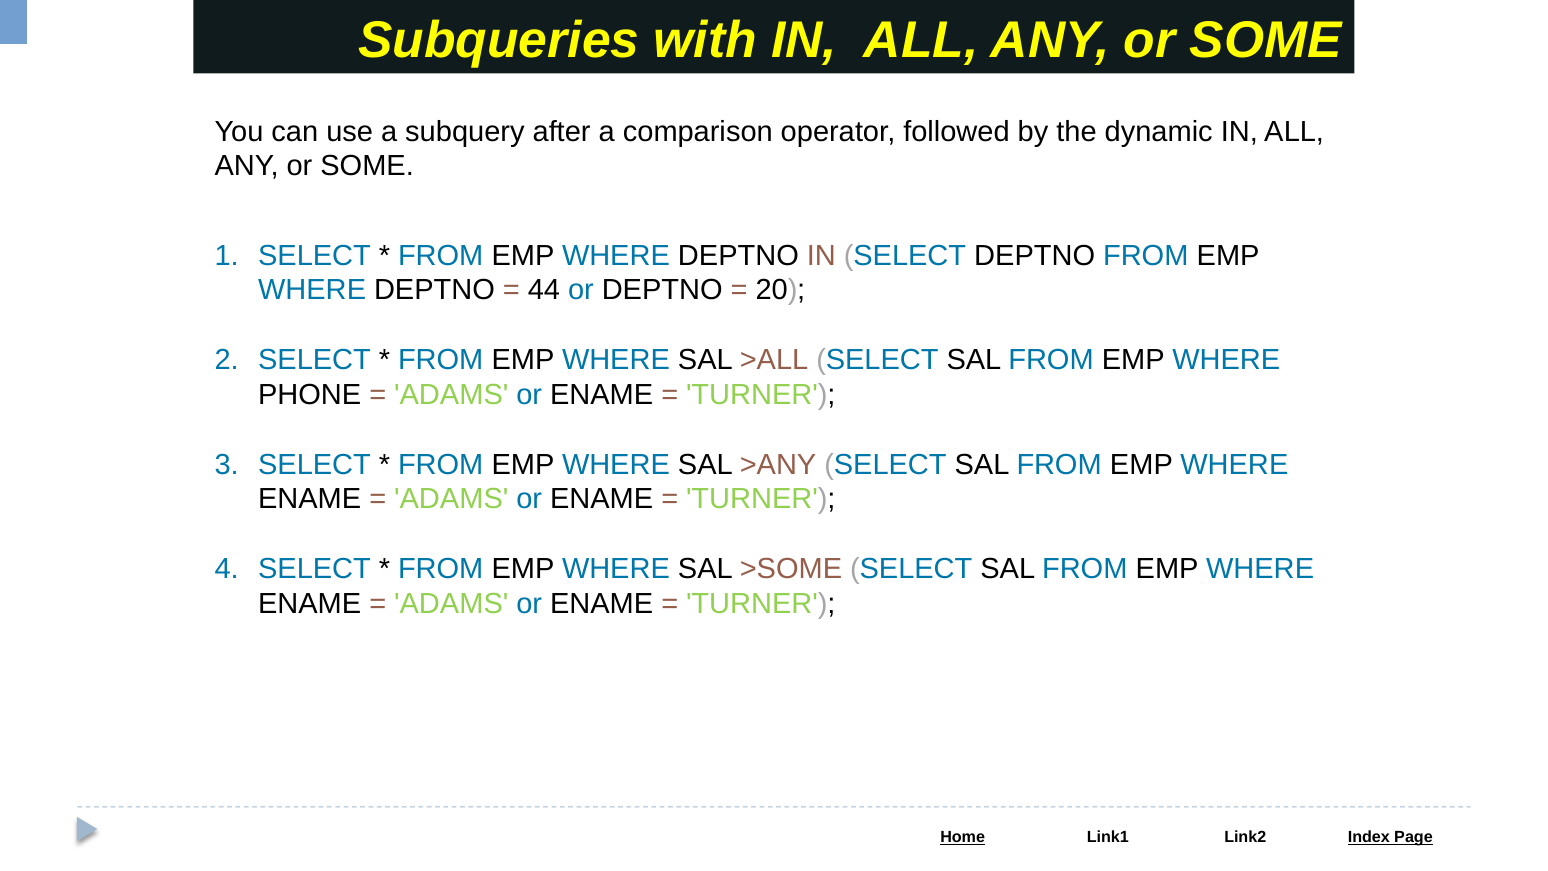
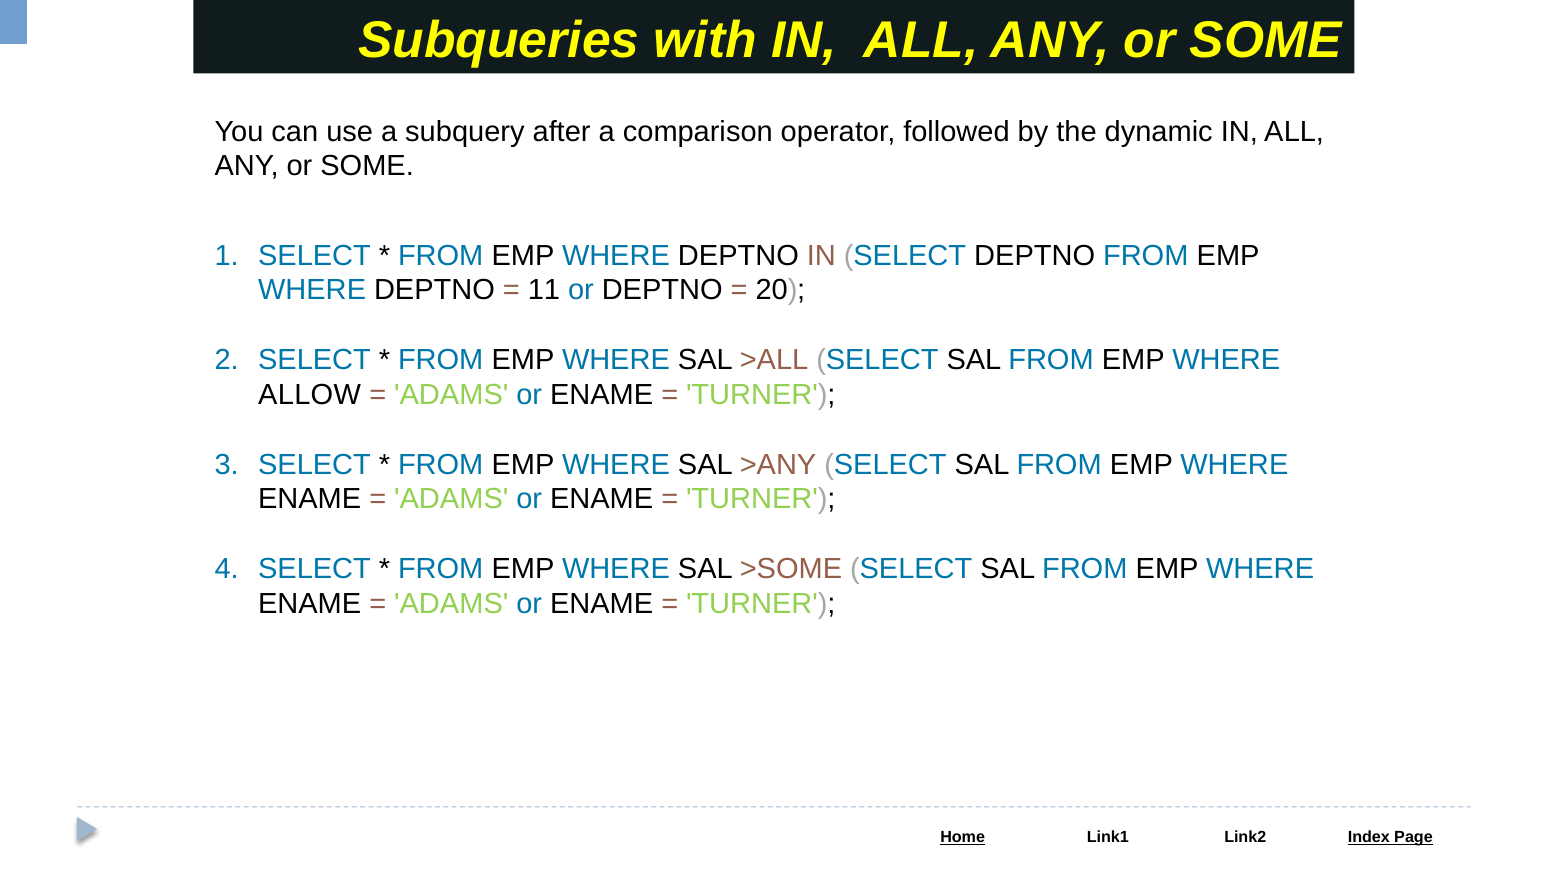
44: 44 -> 11
PHONE: PHONE -> ALLOW
